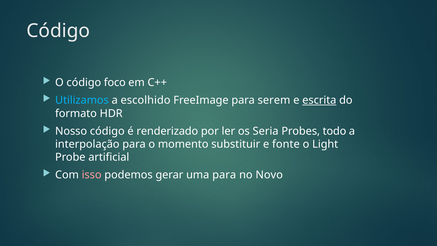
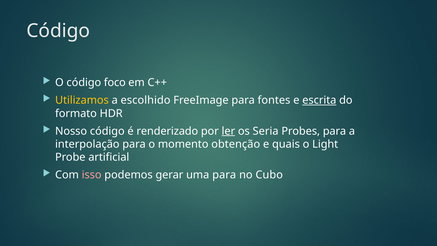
Utilizamos colour: light blue -> yellow
serem: serem -> fontes
ler underline: none -> present
Probes todo: todo -> para
substituir: substituir -> obtenção
fonte: fonte -> quais
Novo: Novo -> Cubo
